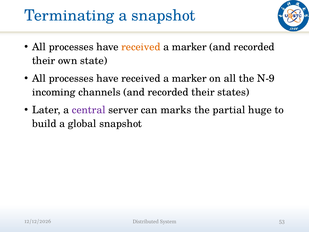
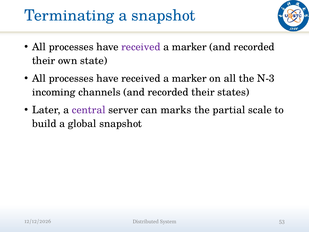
received at (141, 47) colour: orange -> purple
N-9: N-9 -> N-3
huge: huge -> scale
